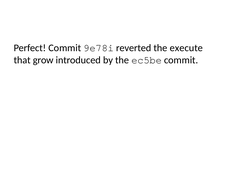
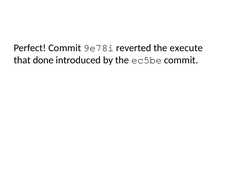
grow: grow -> done
